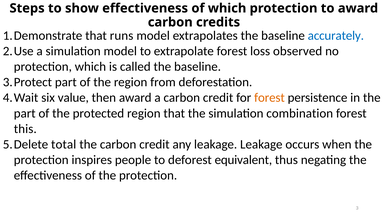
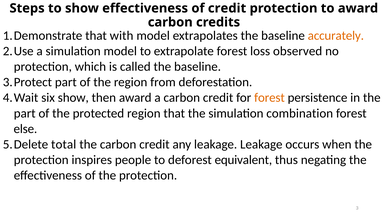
of which: which -> credit
runs: runs -> with
accurately colour: blue -> orange
six value: value -> show
this: this -> else
